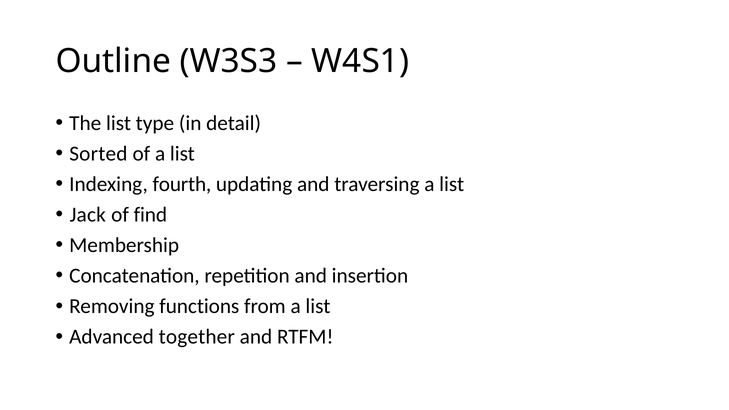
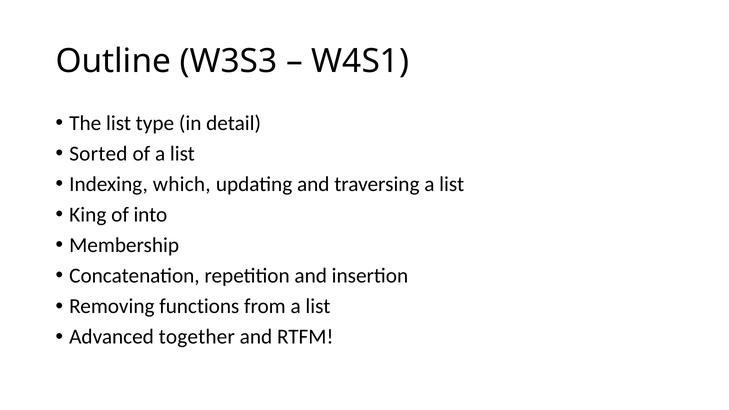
fourth: fourth -> which
Jack: Jack -> King
find: find -> into
